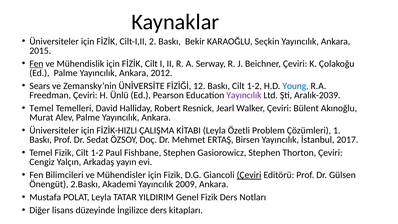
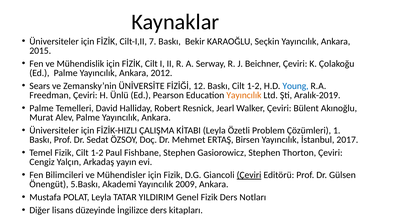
2: 2 -> 7
Fen at (36, 64) underline: present -> none
Yayıncılık at (244, 95) colour: purple -> orange
Aralık-2039: Aralık-2039 -> Aralık-2019
Temel at (41, 108): Temel -> Palme
2.Baskı: 2.Baskı -> 5.Baskı
